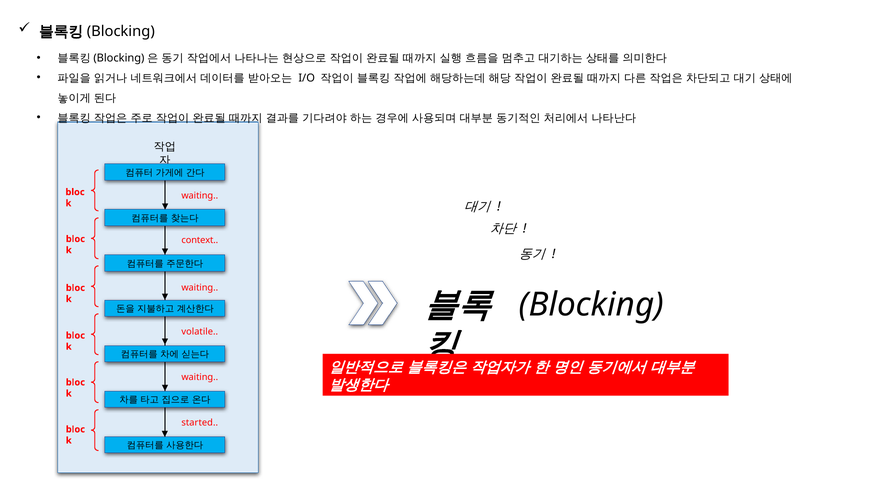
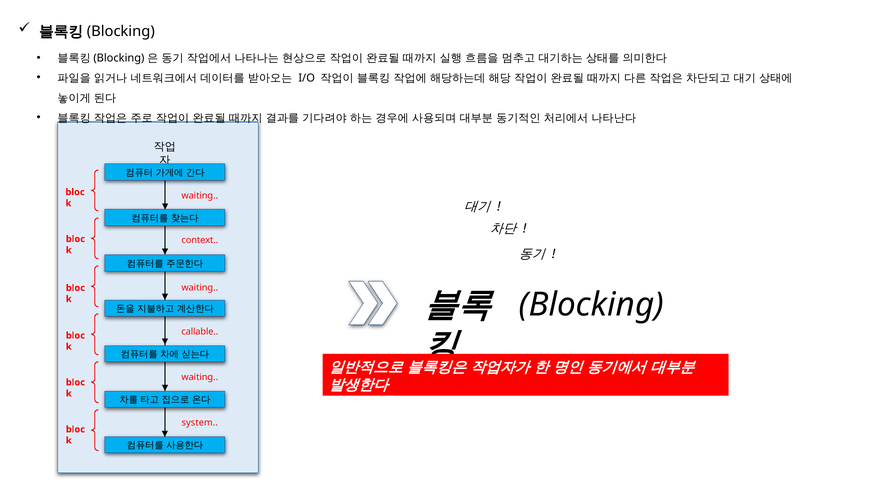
volatile: volatile -> callable
started: started -> system
